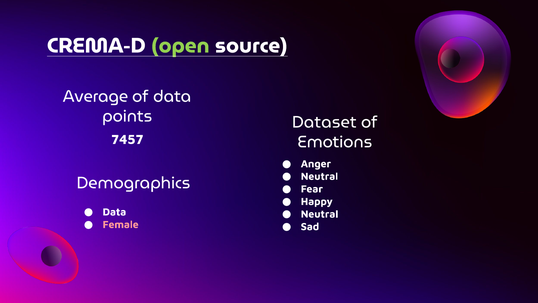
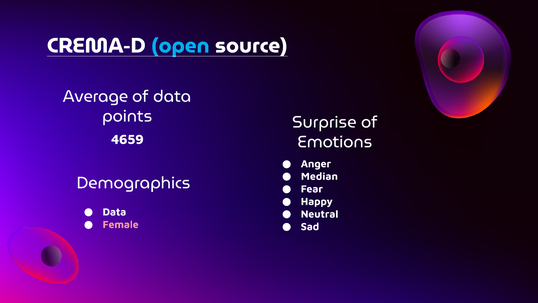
open colour: light green -> light blue
Dataset: Dataset -> Surprise
7457: 7457 -> 4659
Neutral at (319, 176): Neutral -> Median
